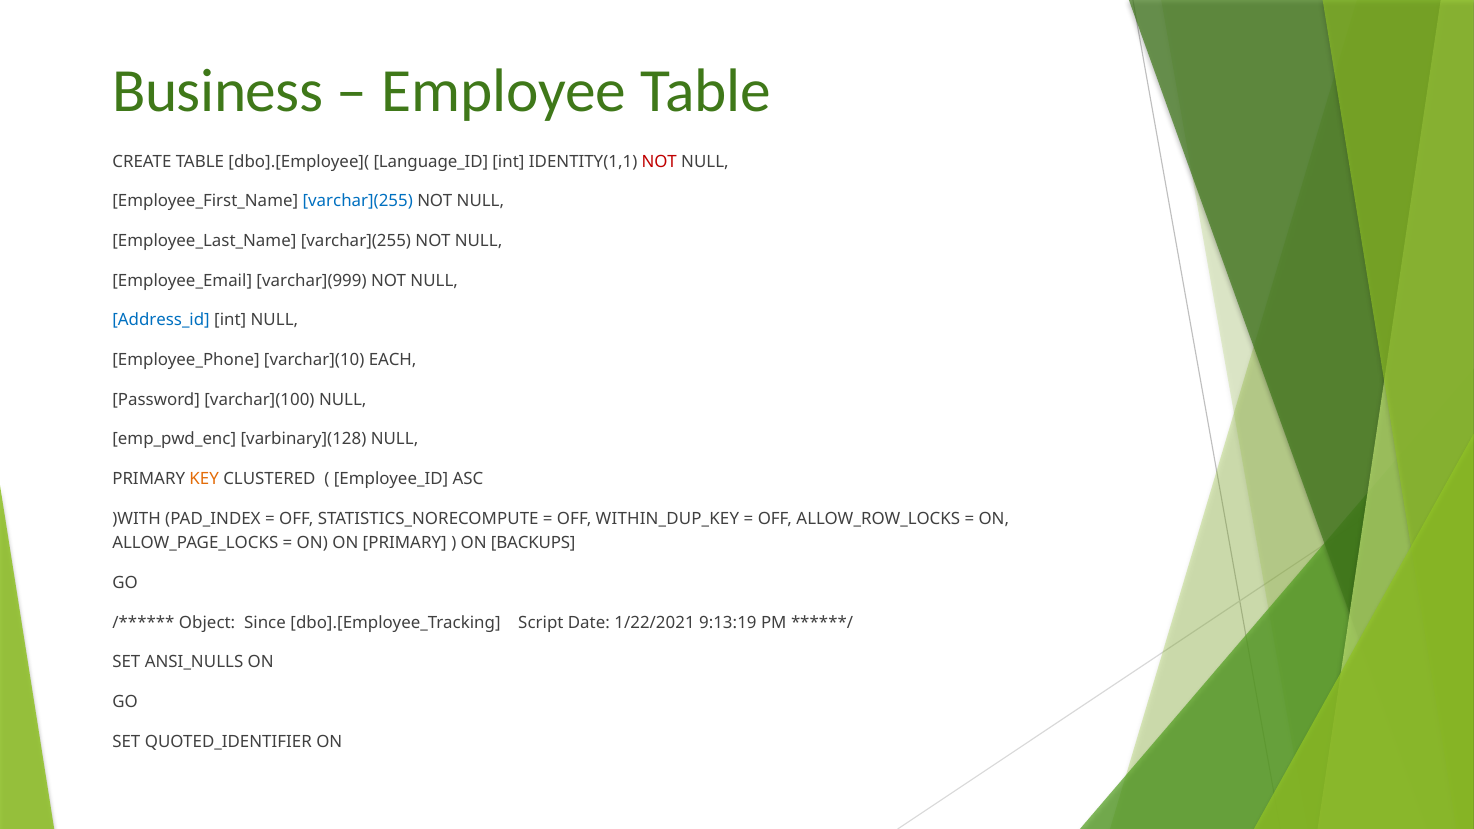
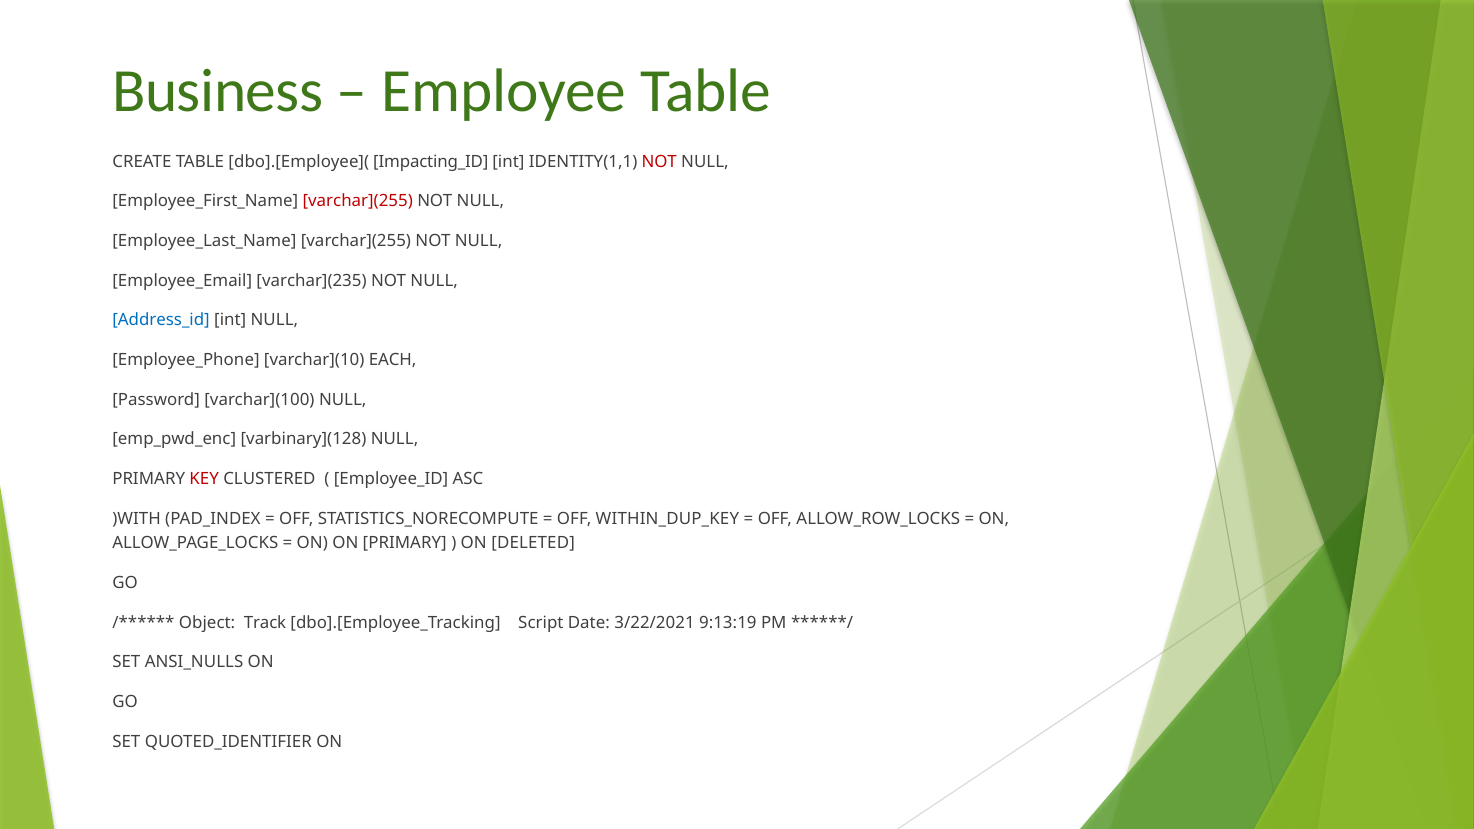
Language_ID: Language_ID -> Impacting_ID
varchar](255 at (358, 201) colour: blue -> red
varchar](999: varchar](999 -> varchar](235
KEY colour: orange -> red
BACKUPS: BACKUPS -> DELETED
Since: Since -> Track
1/22/2021: 1/22/2021 -> 3/22/2021
